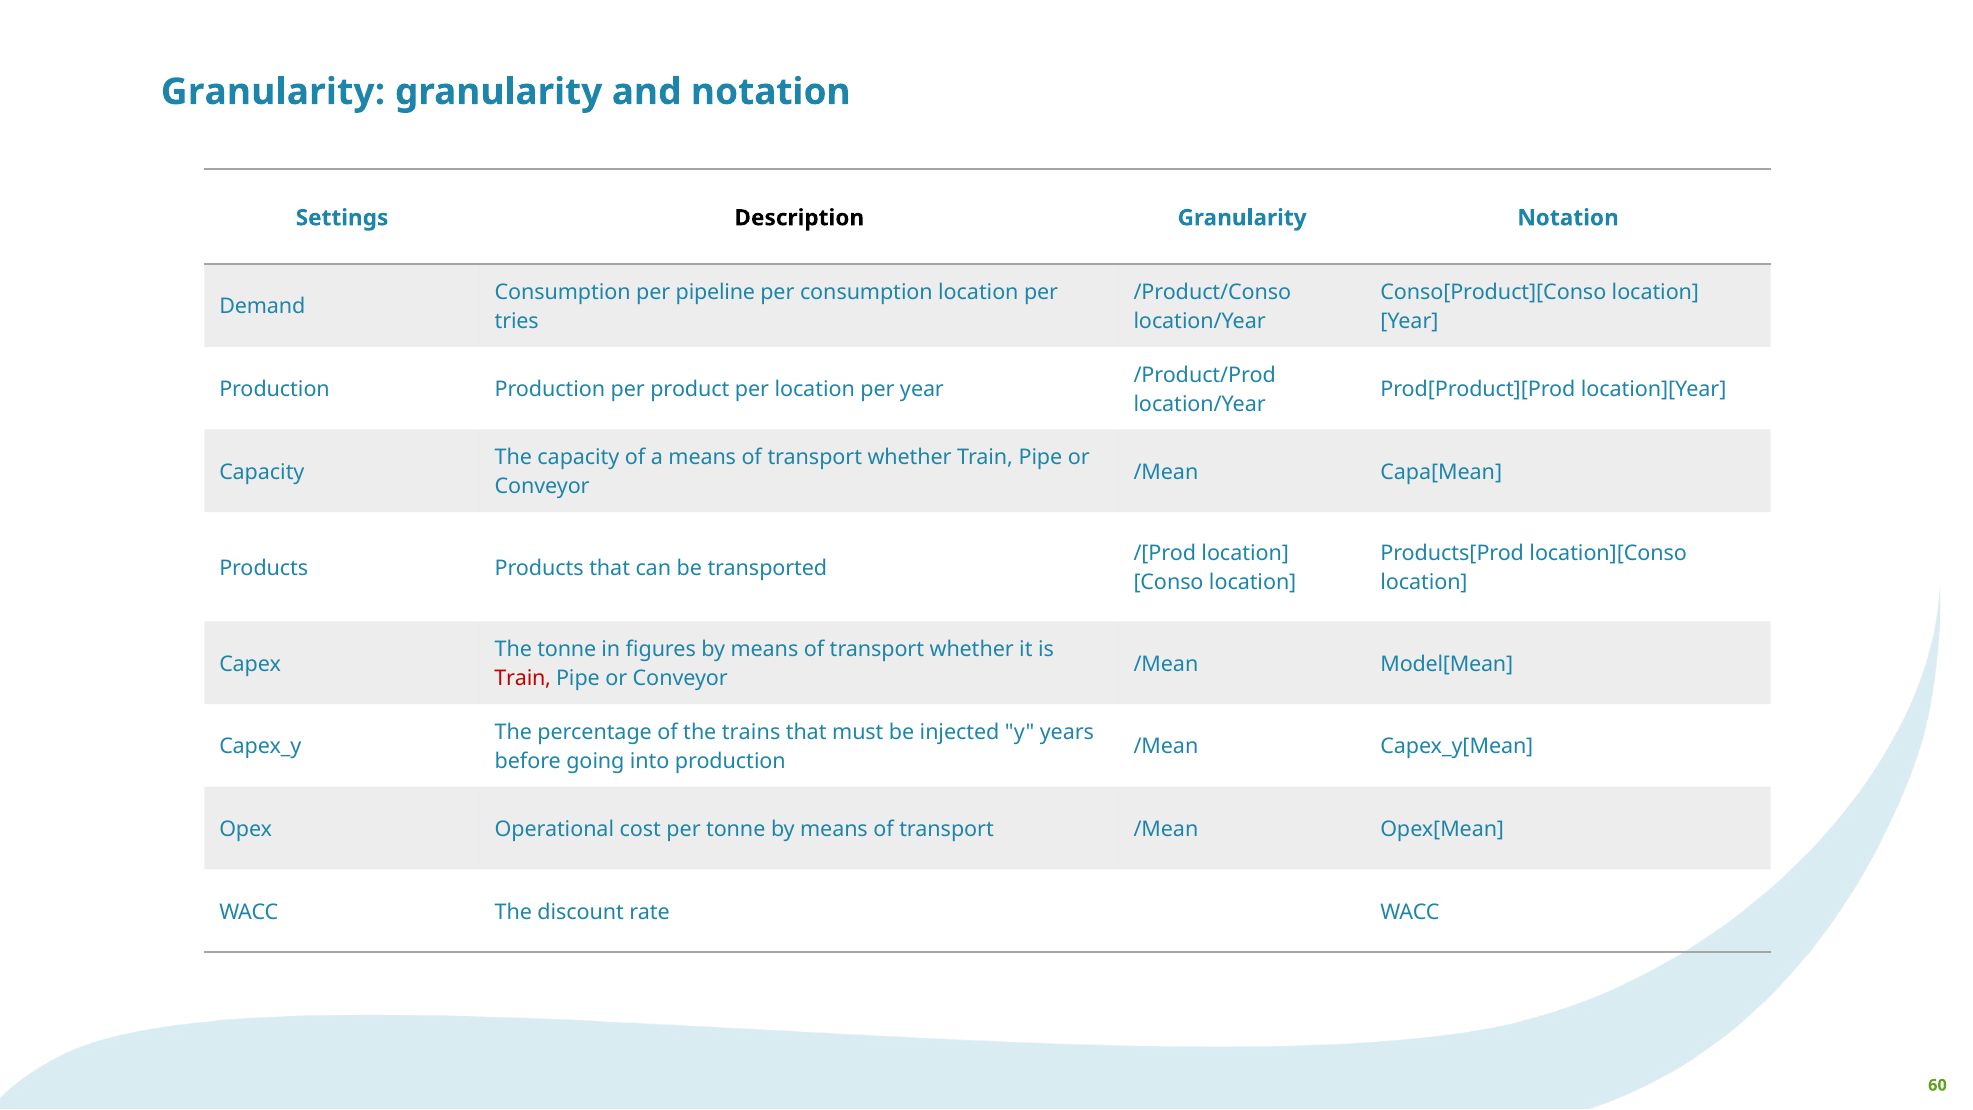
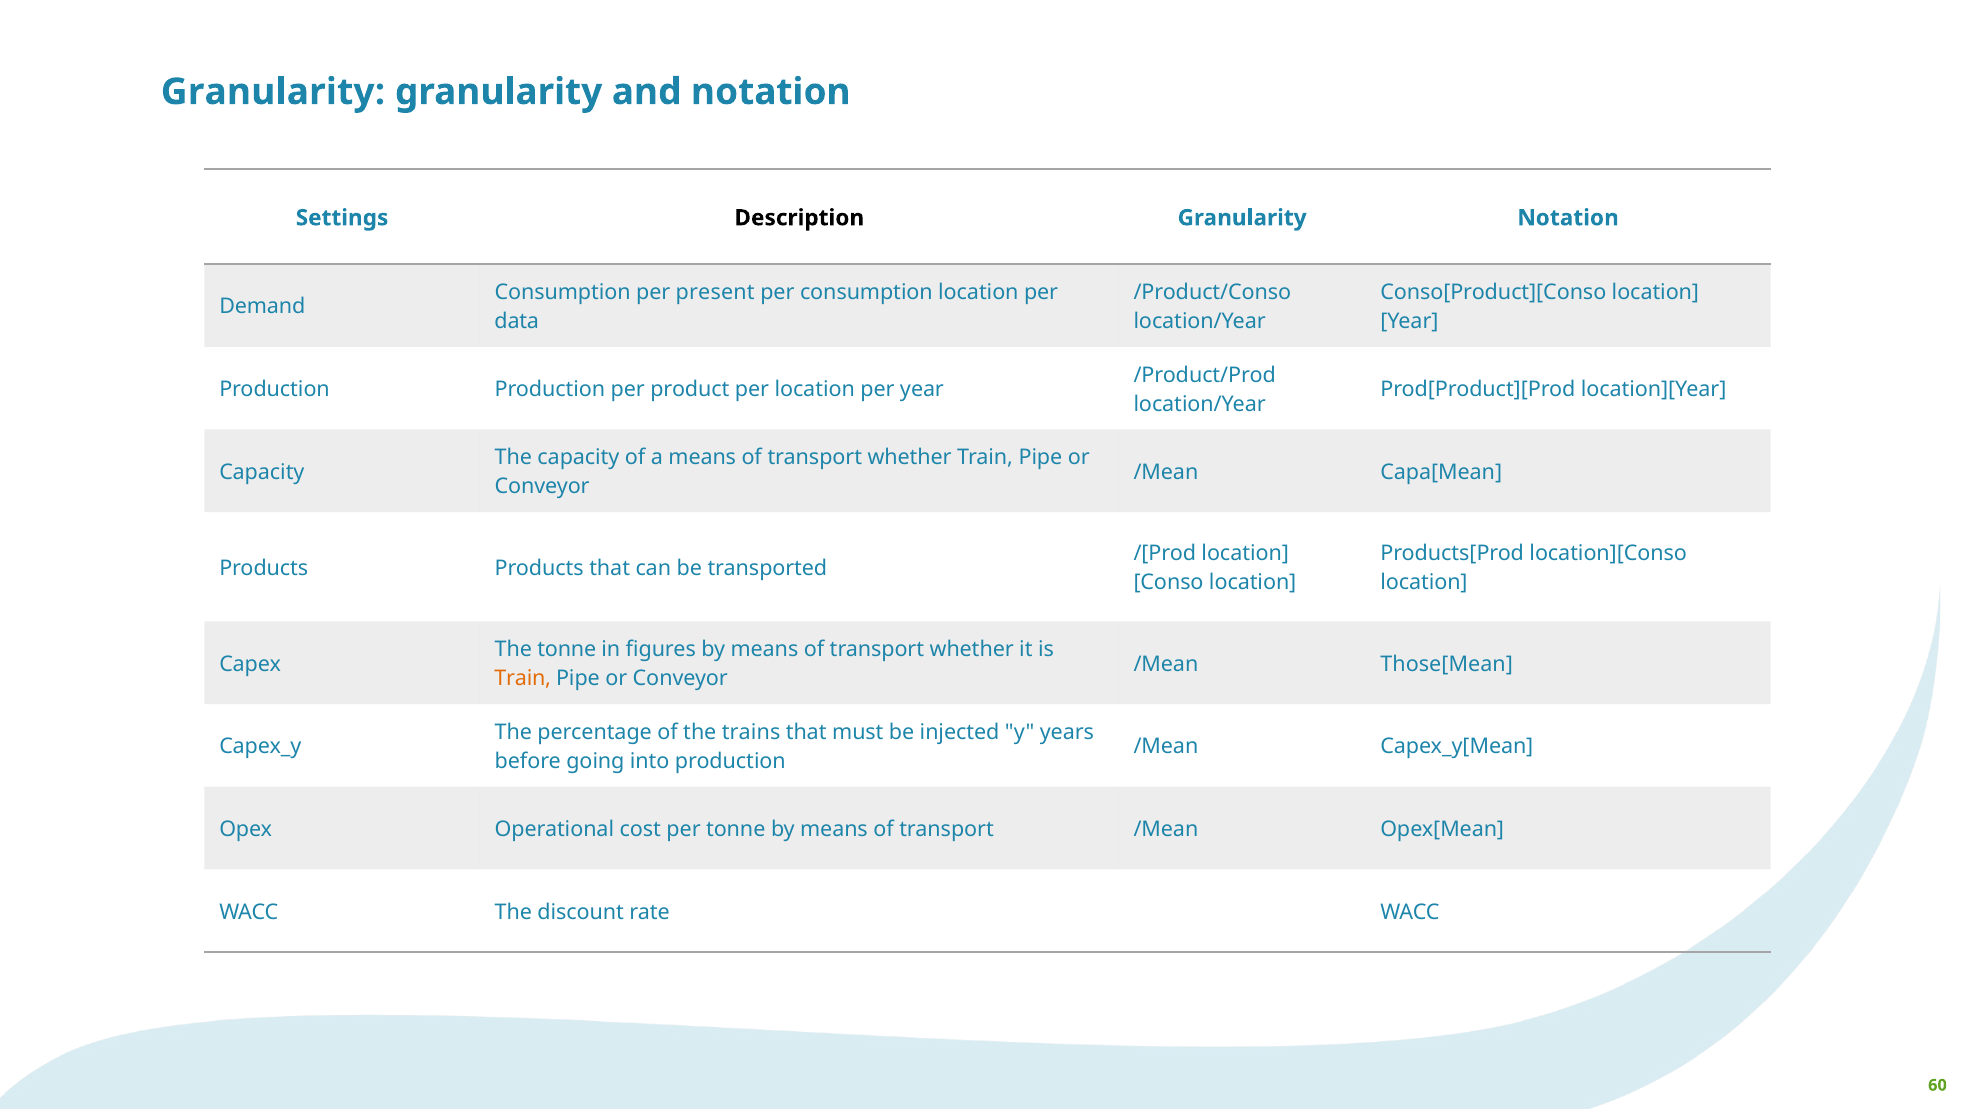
pipeline: pipeline -> present
tries: tries -> data
Model[Mean: Model[Mean -> Those[Mean
Train at (523, 679) colour: red -> orange
